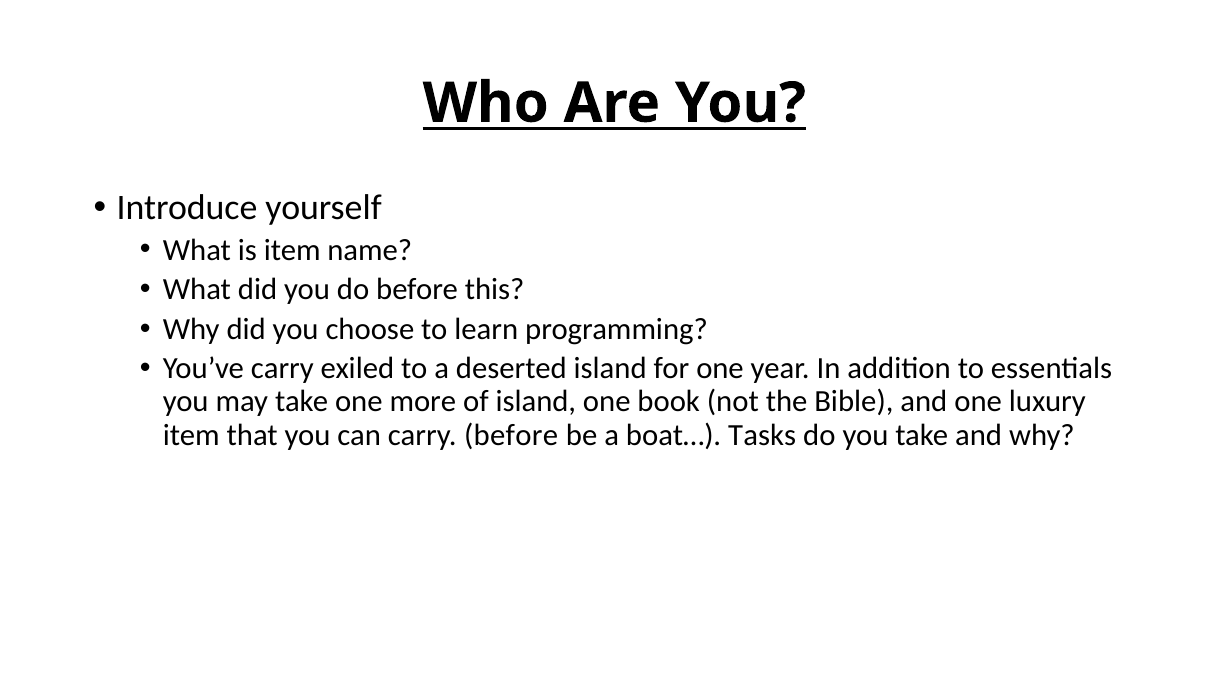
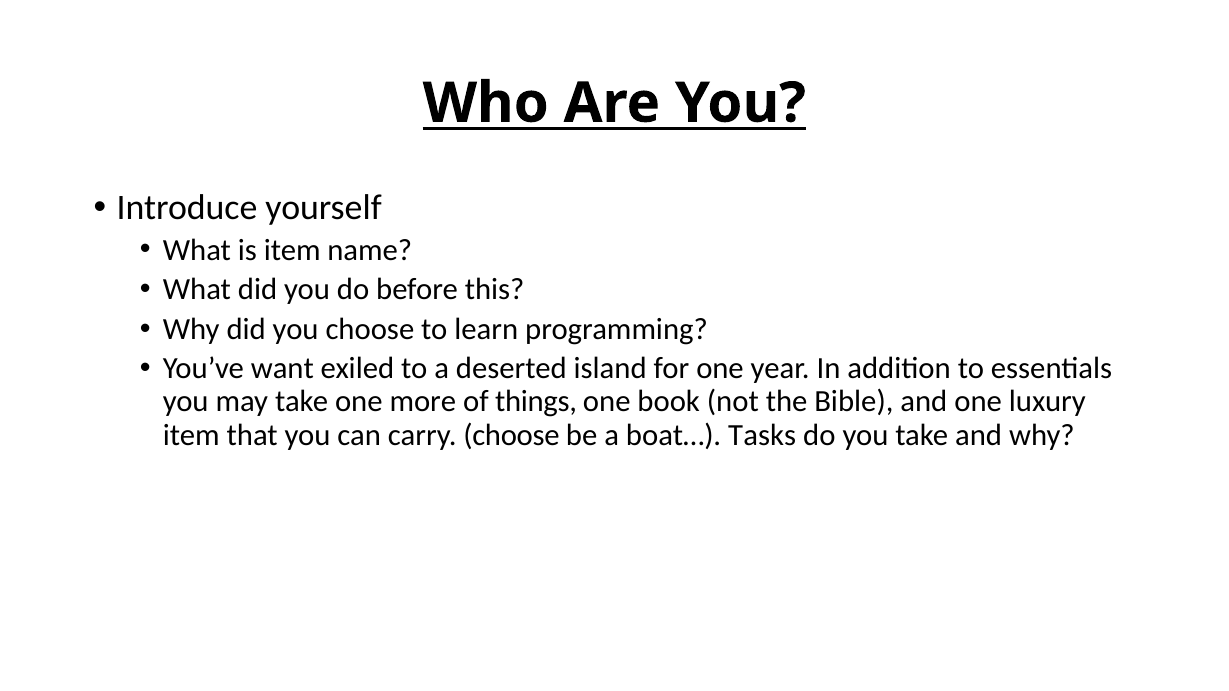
You’ve carry: carry -> want
of island: island -> things
carry before: before -> choose
